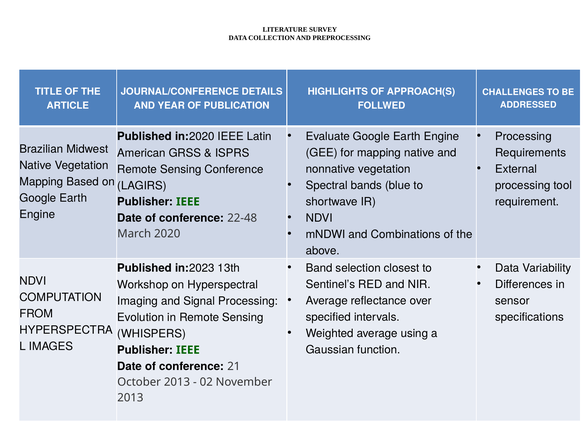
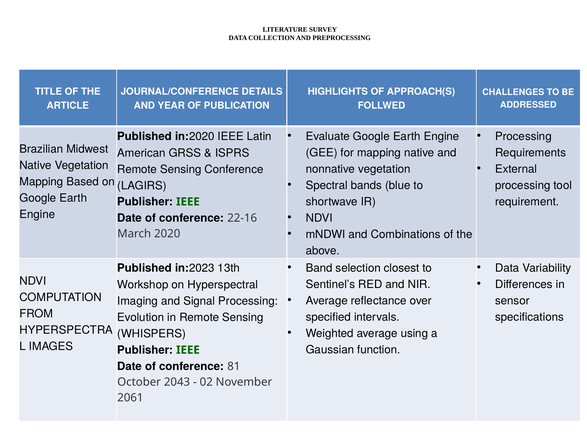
22-48: 22-48 -> 22-16
21: 21 -> 81
October 2013: 2013 -> 2043
2013 at (130, 398): 2013 -> 2061
